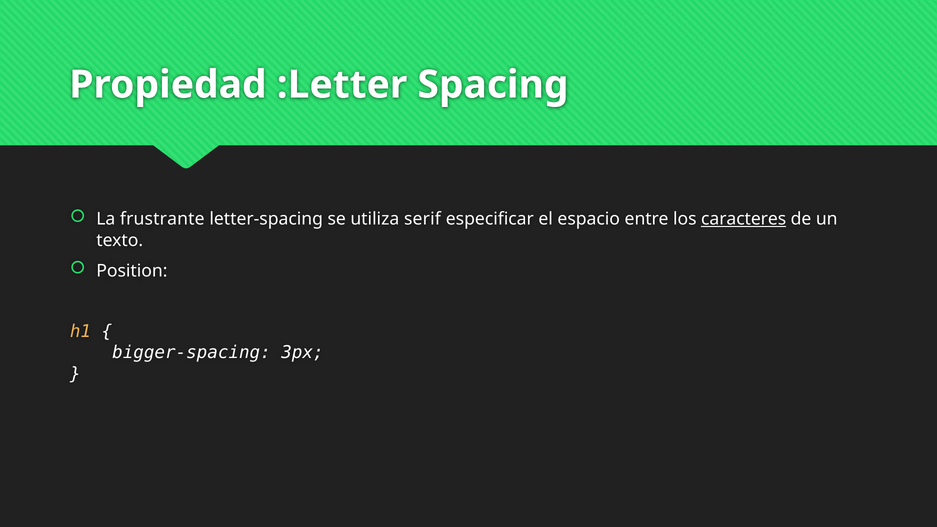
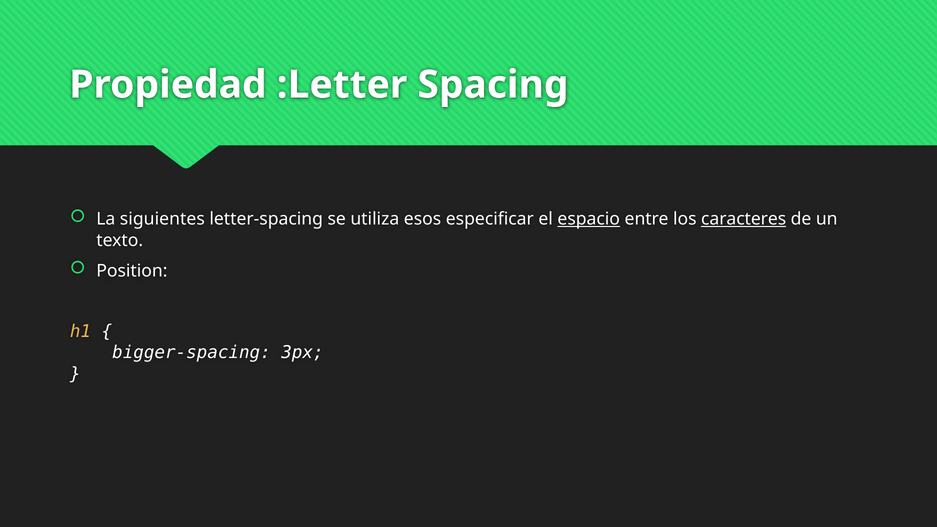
frustrante: frustrante -> siguientes
serif: serif -> esos
espacio underline: none -> present
